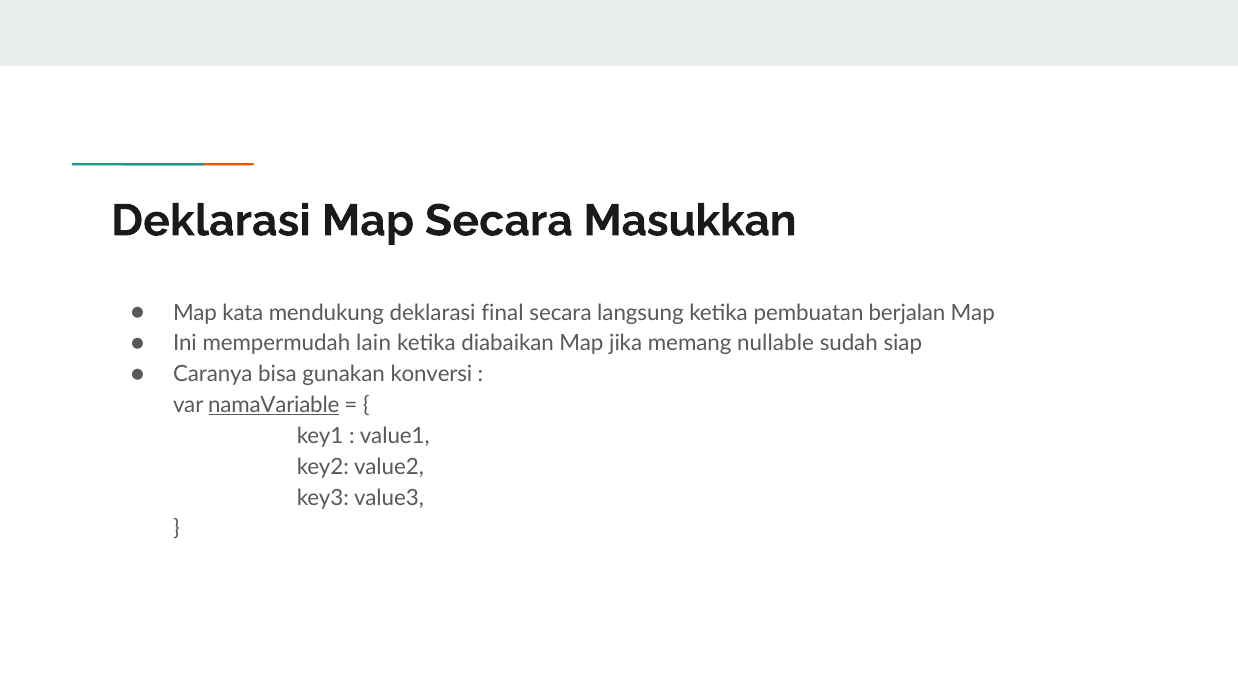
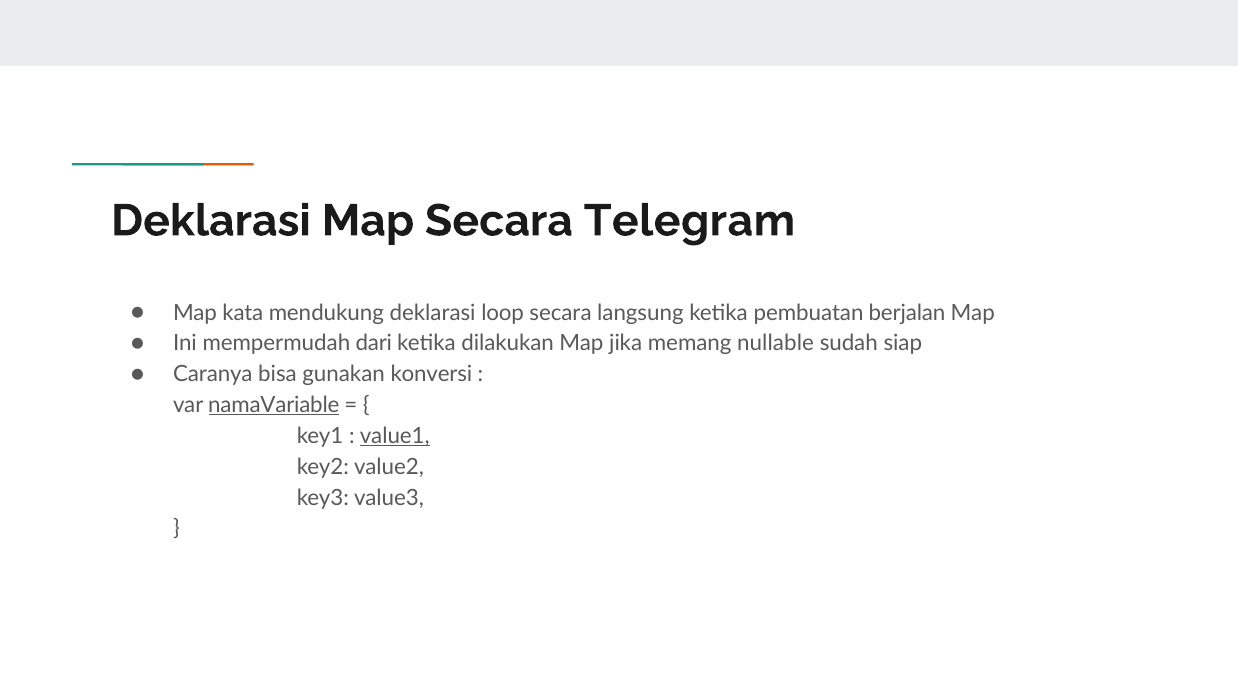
Masukkan: Masukkan -> Telegram
final: final -> loop
lain: lain -> dari
diabaikan: diabaikan -> dilakukan
value1 underline: none -> present
